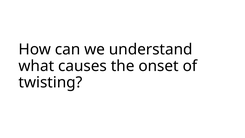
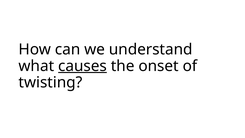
causes underline: none -> present
